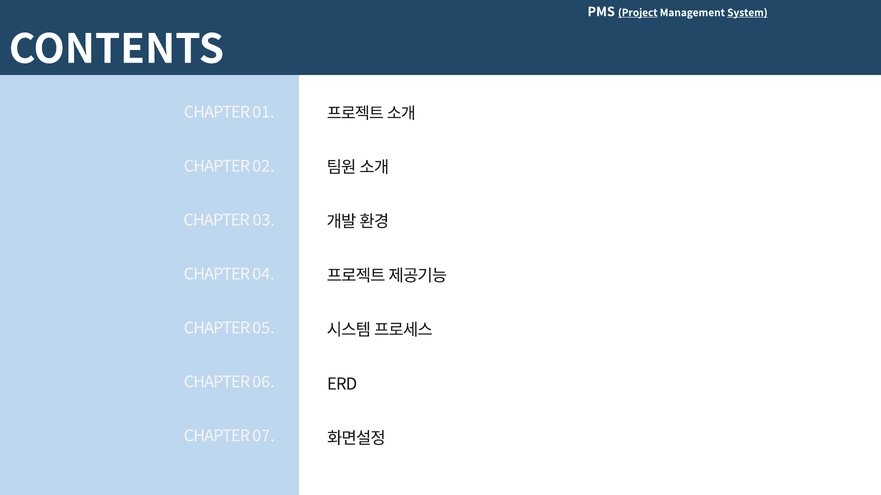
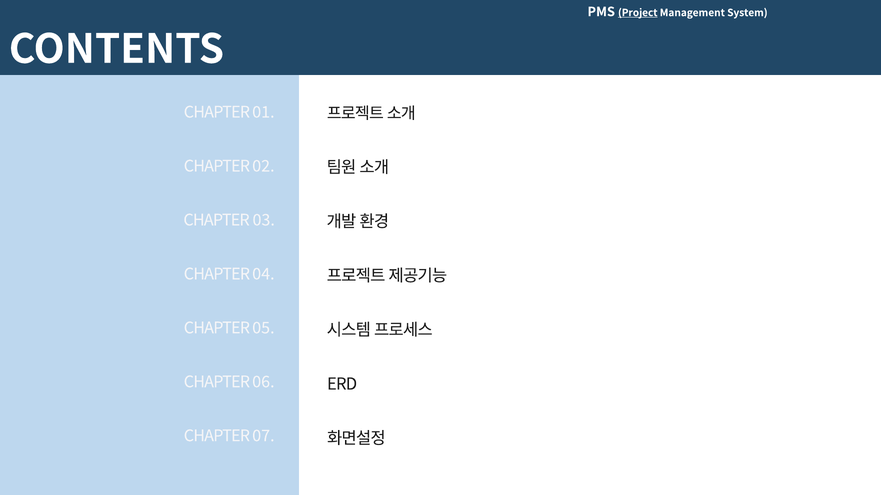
System underline: present -> none
